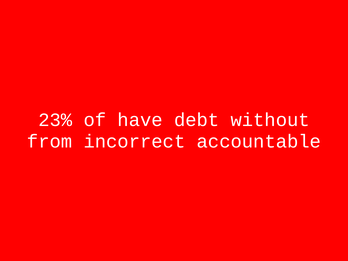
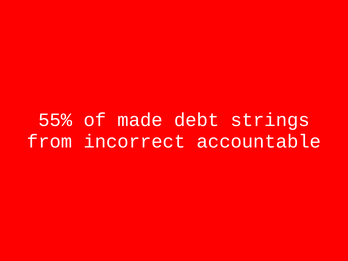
23%: 23% -> 55%
have: have -> made
without: without -> strings
